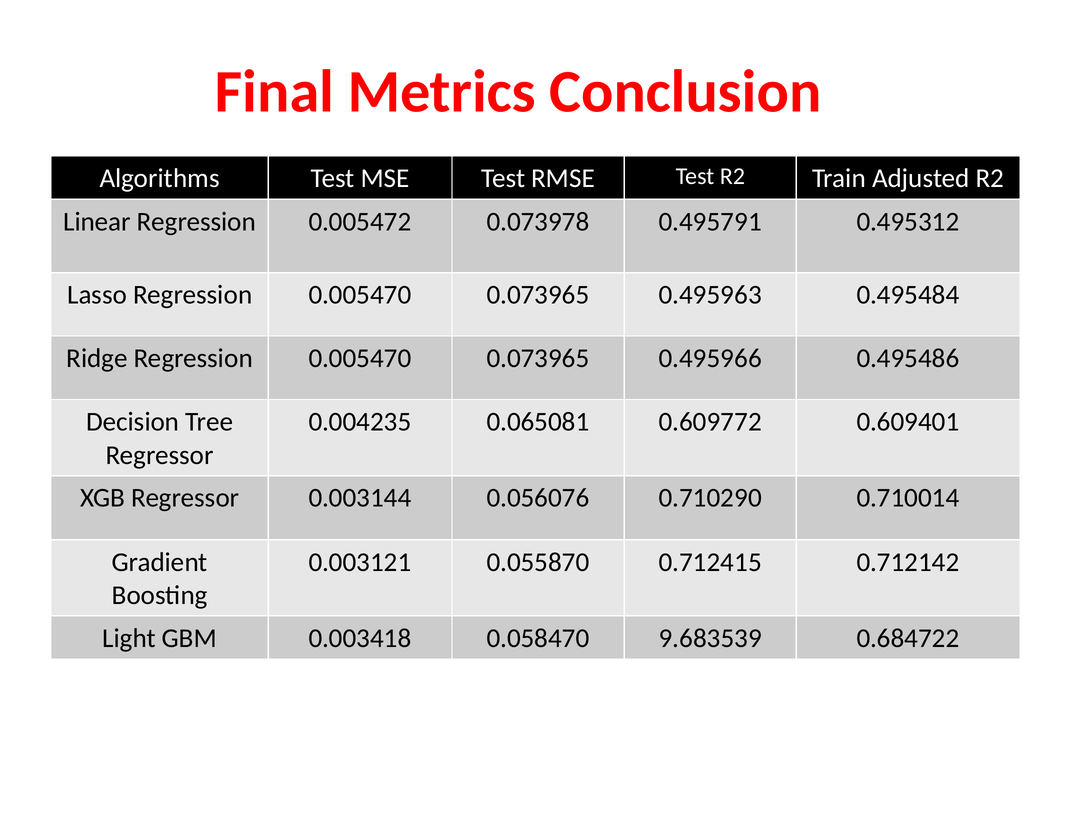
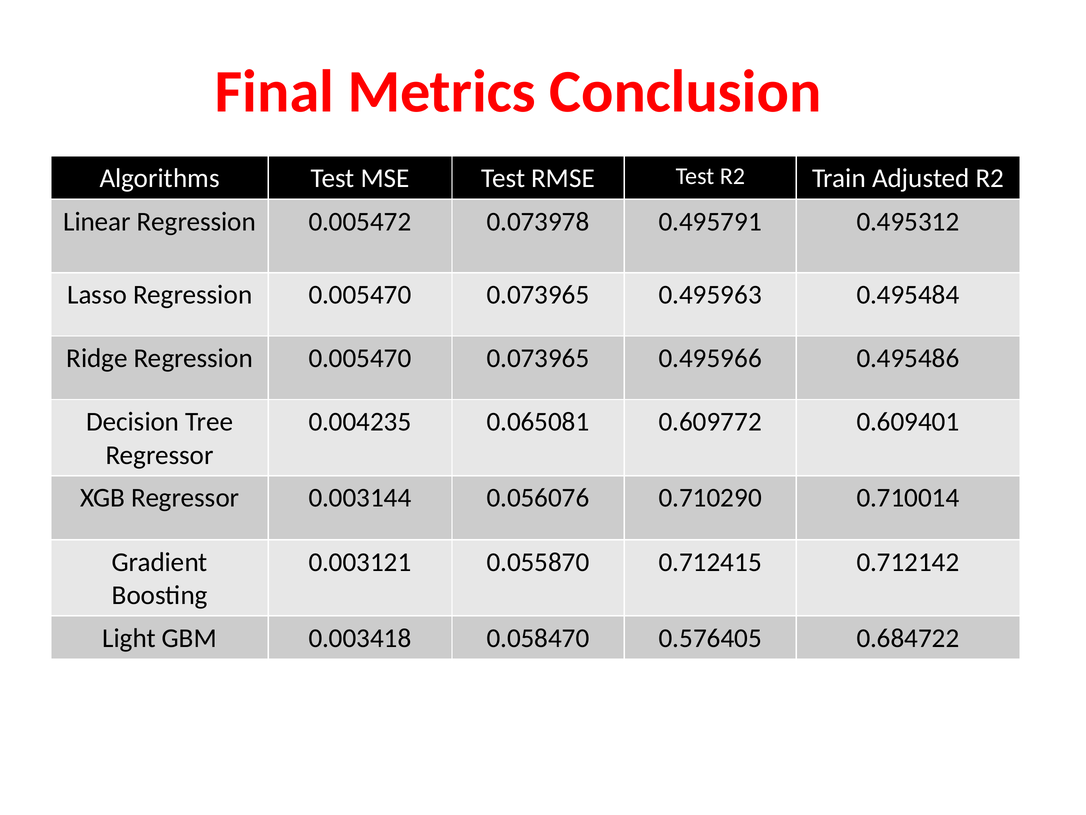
9.683539: 9.683539 -> 0.576405
